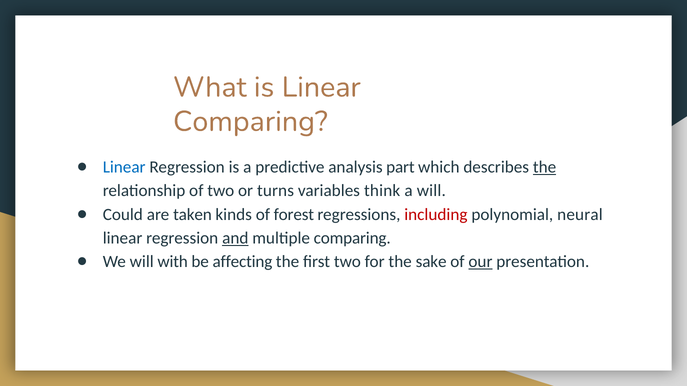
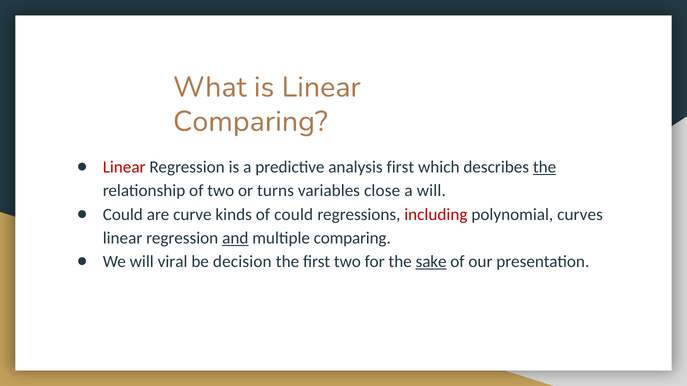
Linear at (124, 167) colour: blue -> red
analysis part: part -> first
think: think -> close
taken: taken -> curve
of forest: forest -> could
neural: neural -> curves
with: with -> viral
affecting: affecting -> decision
sake underline: none -> present
our underline: present -> none
